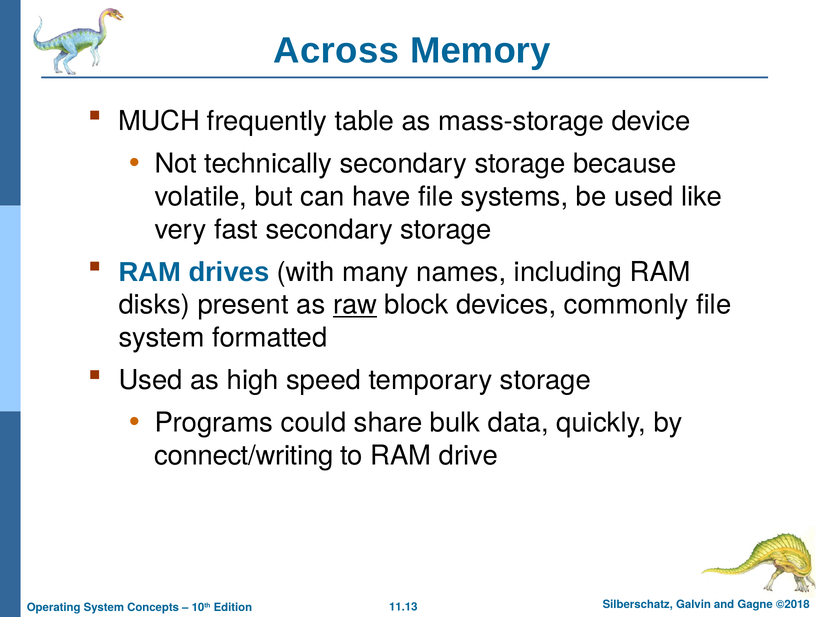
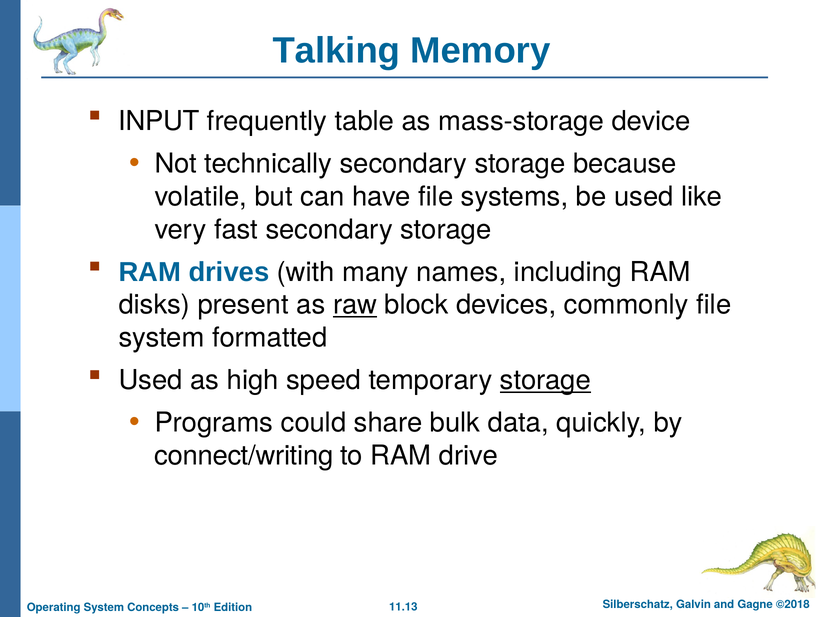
Across: Across -> Talking
MUCH: MUCH -> INPUT
storage at (545, 380) underline: none -> present
